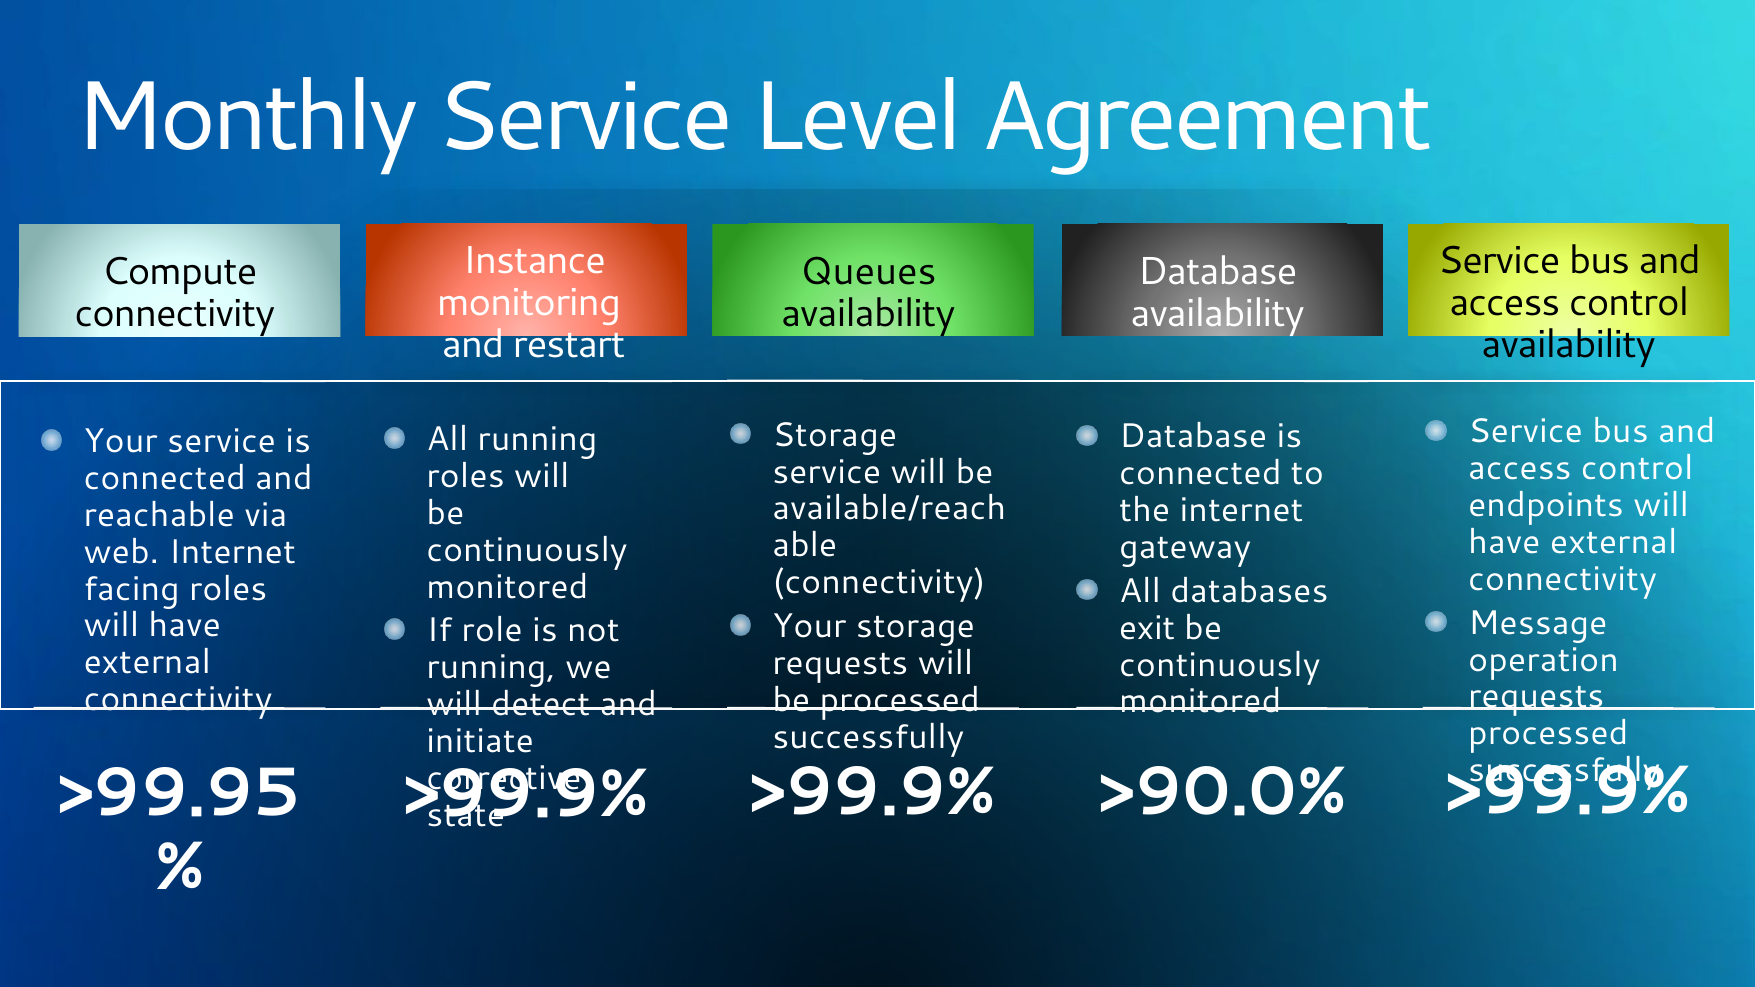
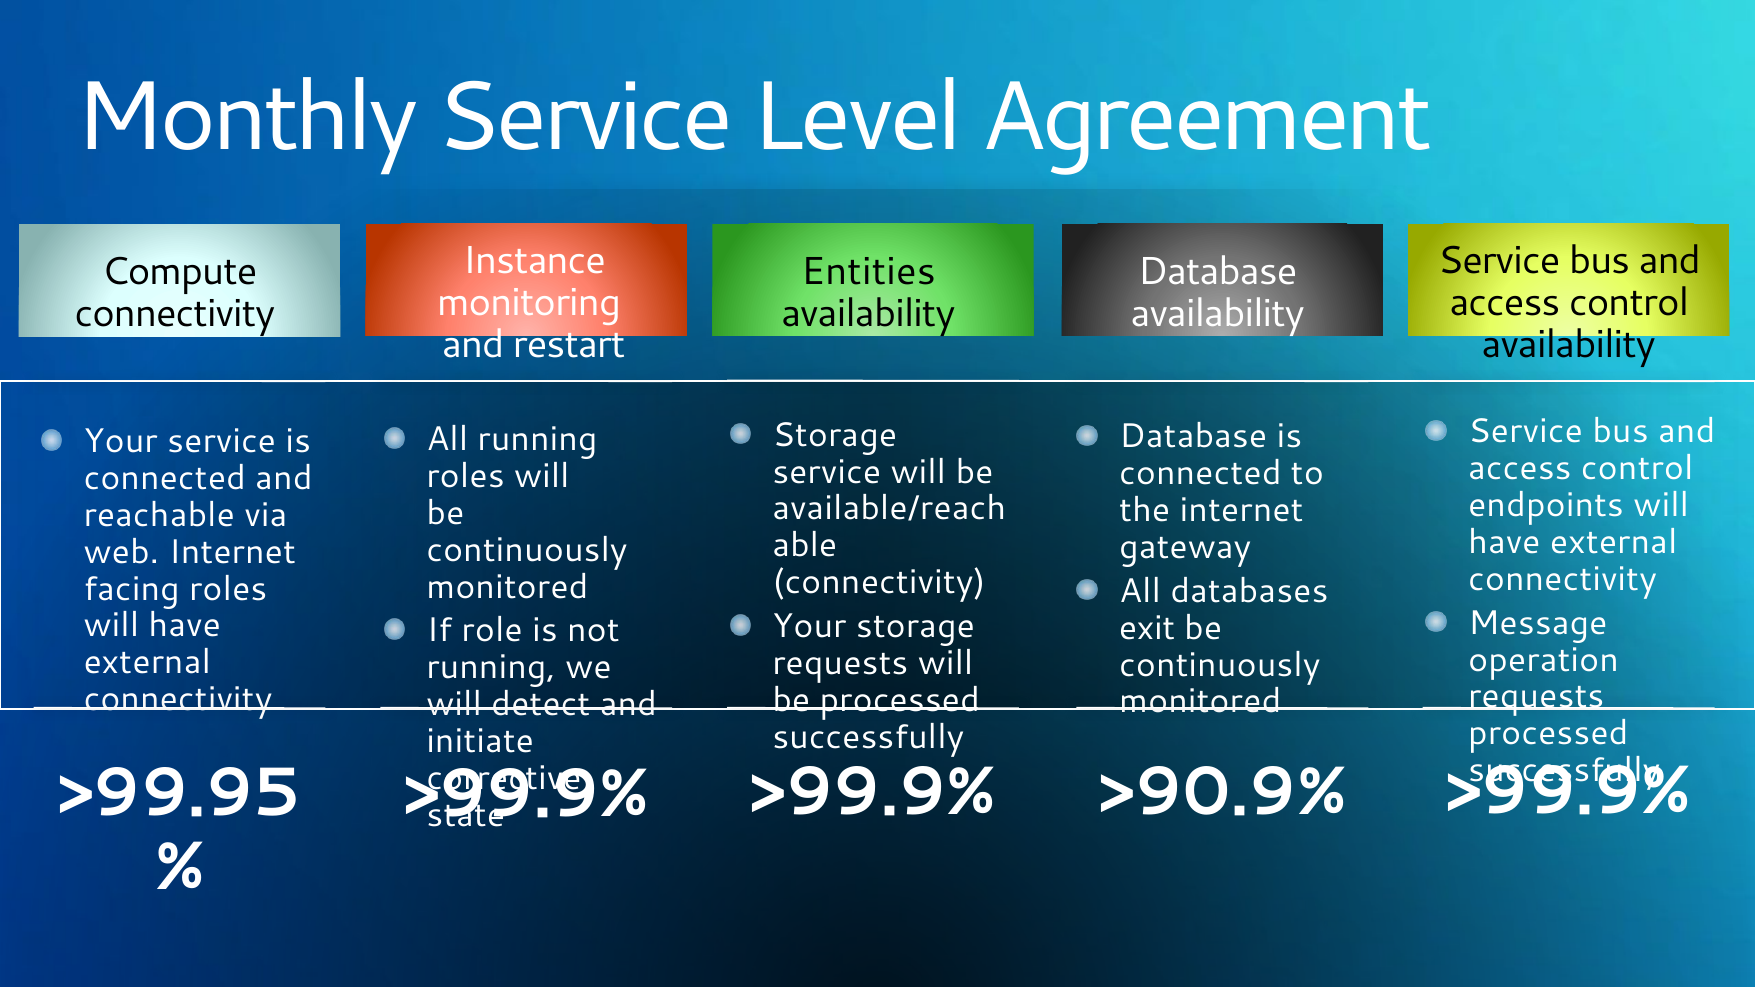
Queues: Queues -> Entities
>90.0%: >90.0% -> >90.9%
